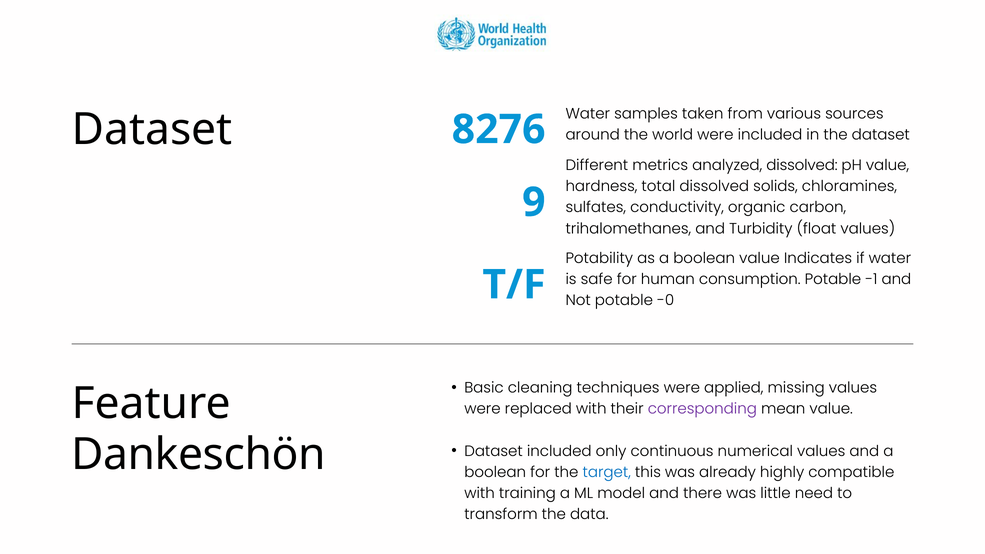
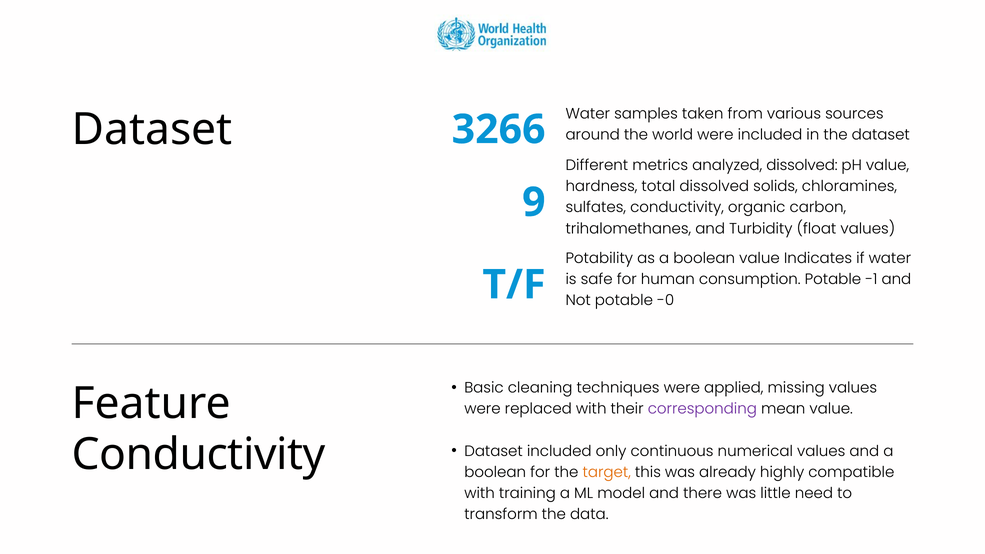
8276: 8276 -> 3266
Dankeschön at (199, 455): Dankeschön -> Conductivity
target colour: blue -> orange
